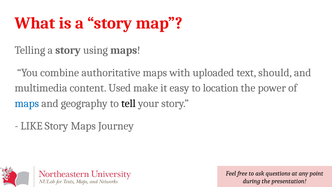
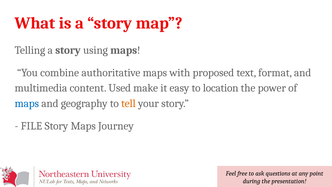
uploaded: uploaded -> proposed
should: should -> format
tell colour: black -> orange
LIKE: LIKE -> FILE
